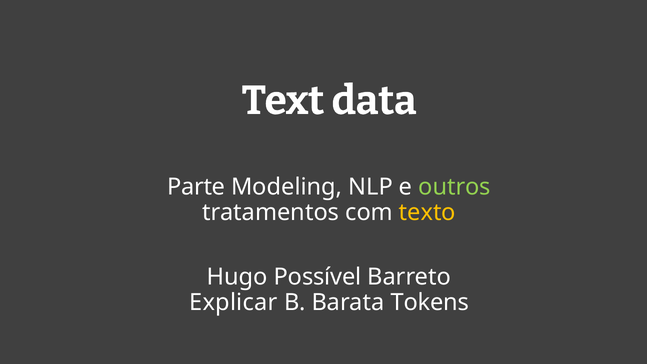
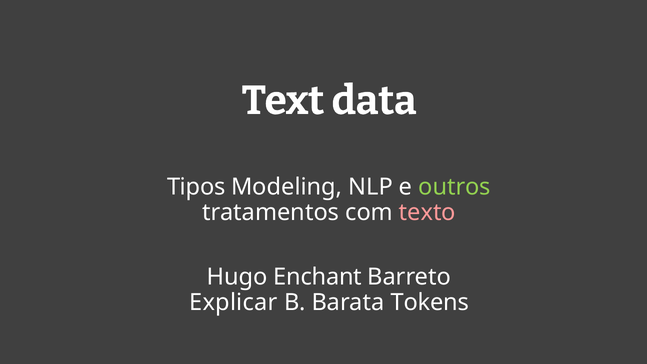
Parte: Parte -> Tipos
texto colour: yellow -> pink
Possível: Possível -> Enchant
